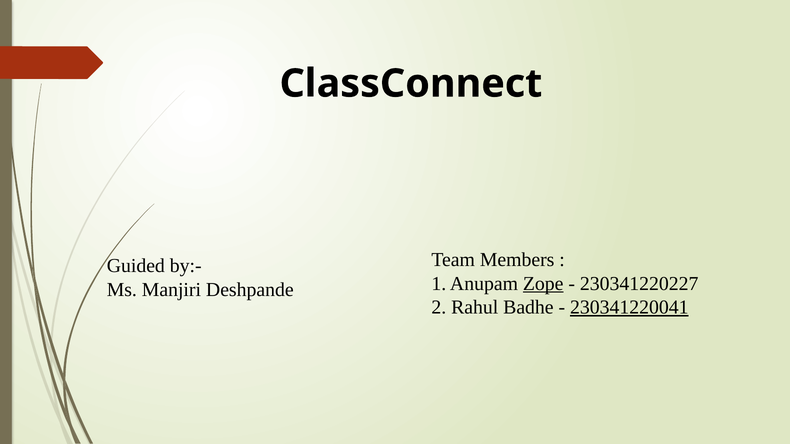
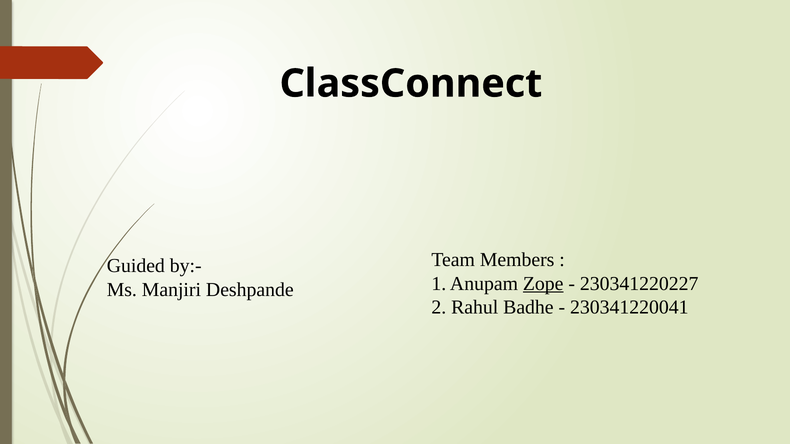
230341220041 underline: present -> none
